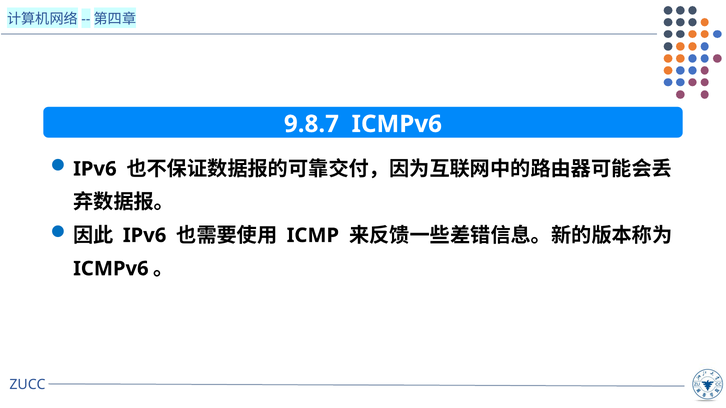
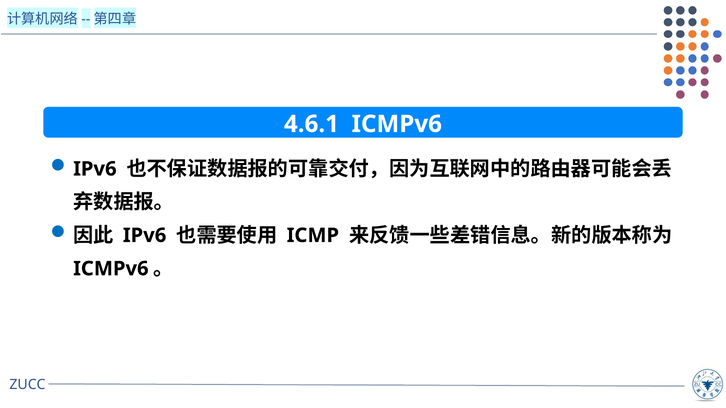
9.8.7: 9.8.7 -> 4.6.1
